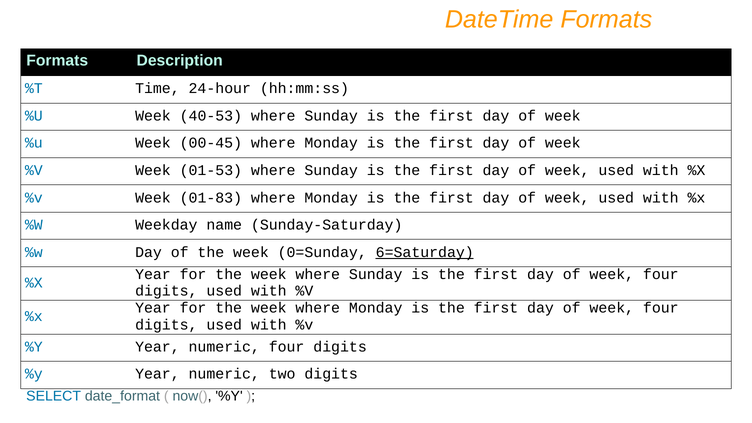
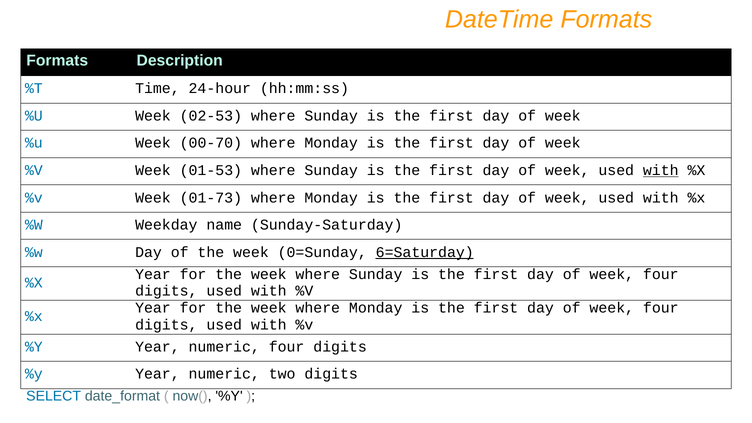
40-53: 40-53 -> 02-53
00-45: 00-45 -> 00-70
with at (661, 170) underline: none -> present
01-83: 01-83 -> 01-73
